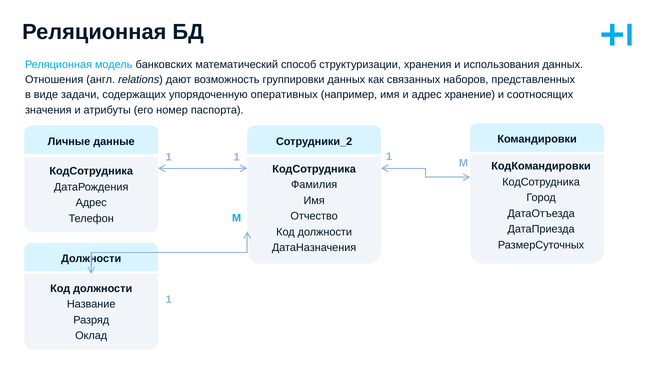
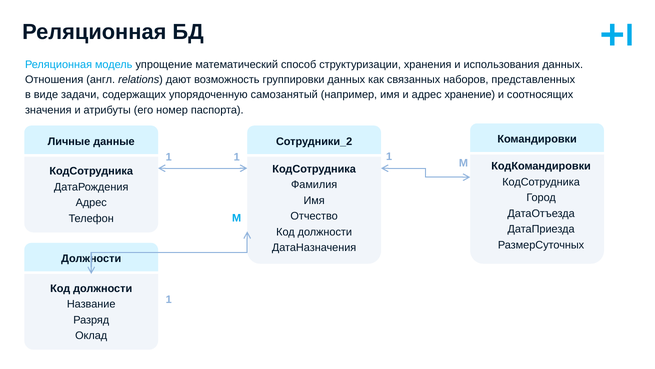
банковских: банковских -> упрощение
оперативных: оперативных -> самозанятый
